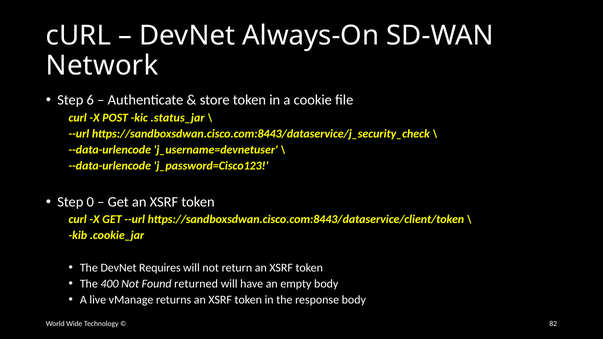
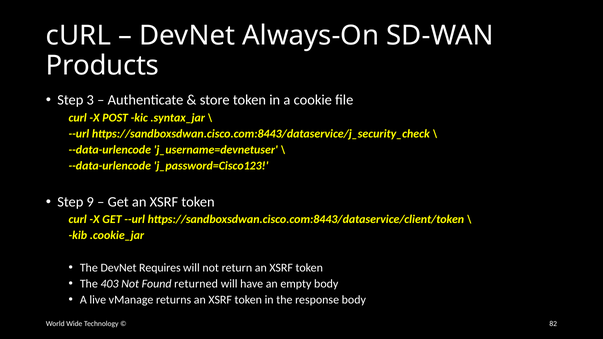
Network: Network -> Products
6: 6 -> 3
.status_jar: .status_jar -> .syntax_jar
0: 0 -> 9
400: 400 -> 403
